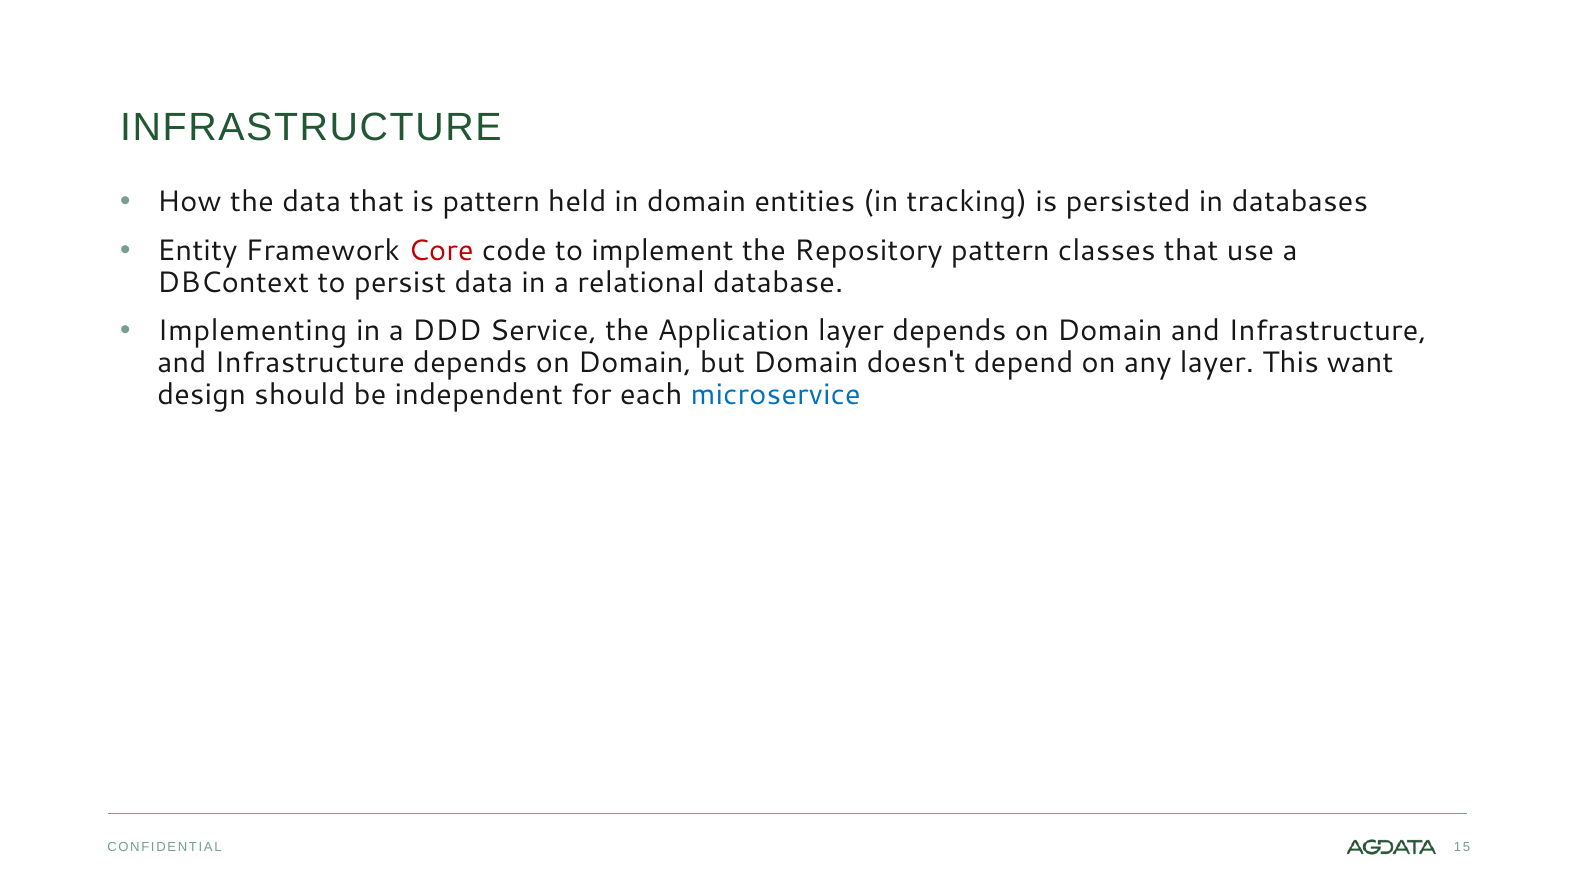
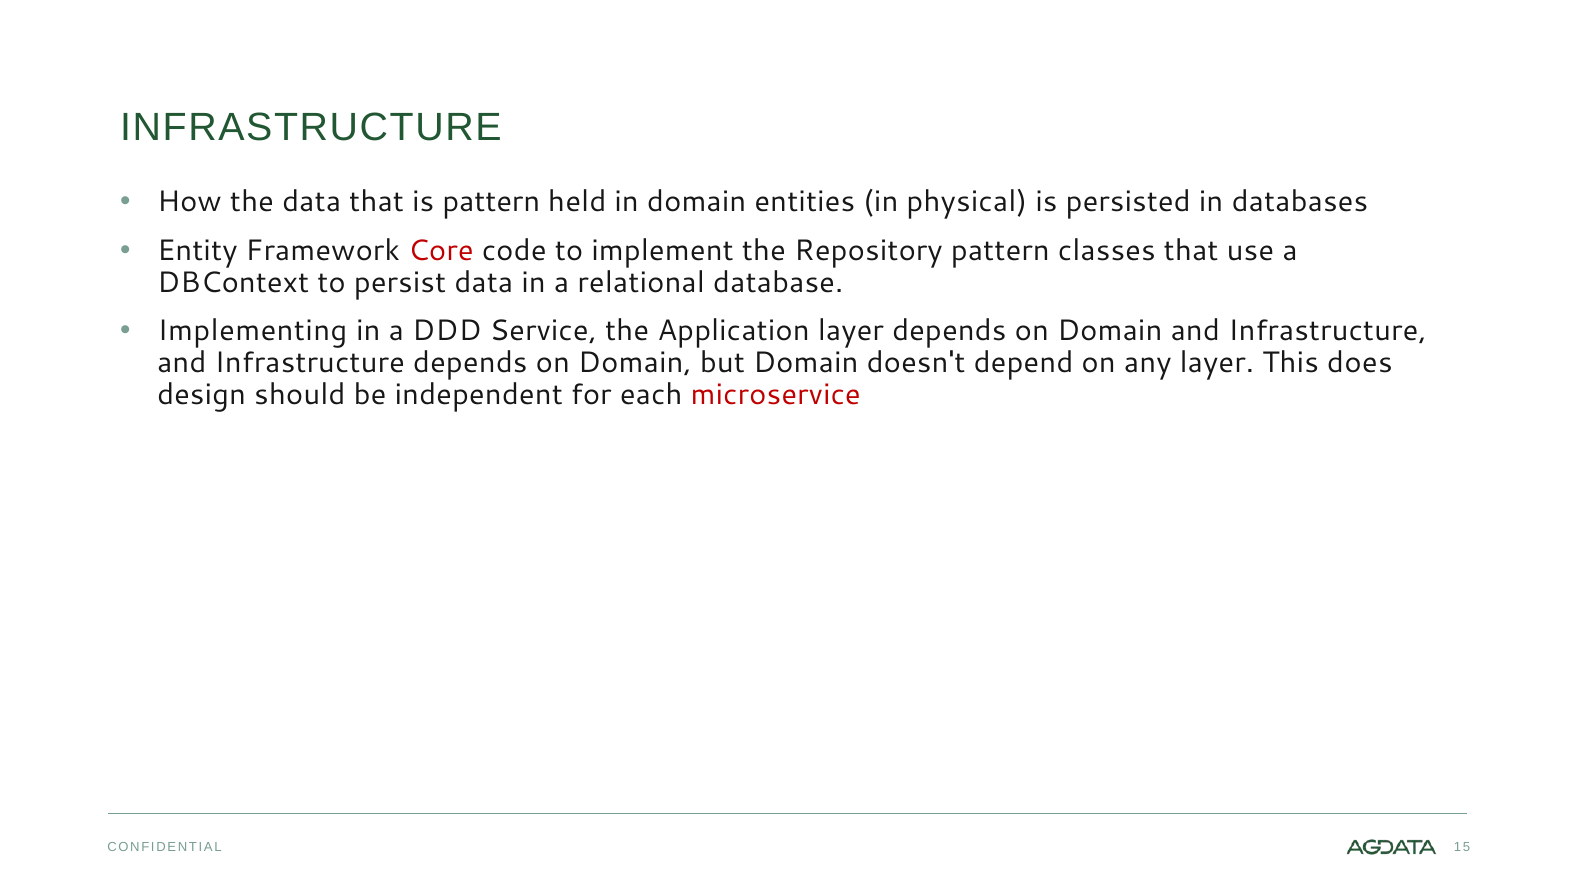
tracking: tracking -> physical
want: want -> does
microservice colour: blue -> red
